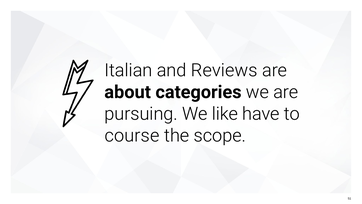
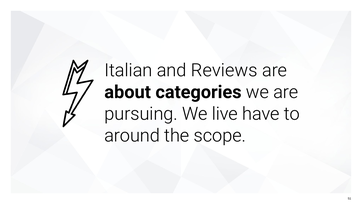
like: like -> live
course: course -> around
